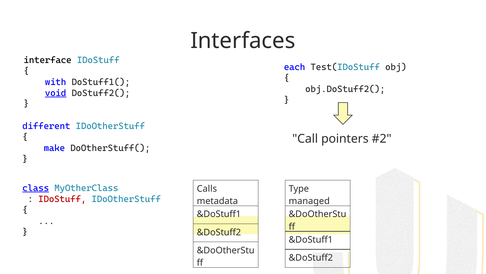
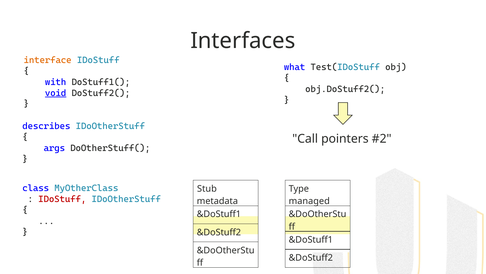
interface colour: black -> orange
each: each -> what
different: different -> describes
make: make -> args
class underline: present -> none
Calls: Calls -> Stub
